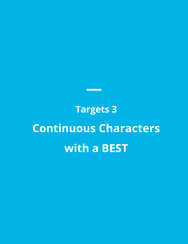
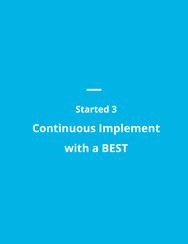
Targets: Targets -> Started
Characters: Characters -> Implement
